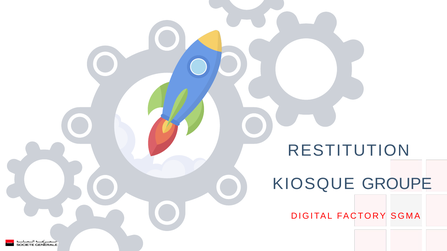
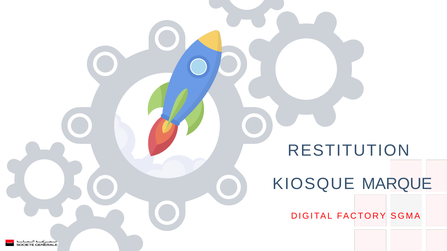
GROUPE: GROUPE -> MARQUE
